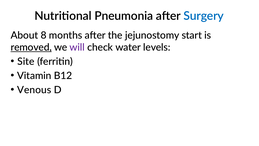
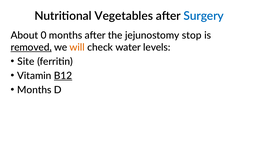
Pneumonia: Pneumonia -> Vegetables
8: 8 -> 0
start: start -> stop
will colour: purple -> orange
B12 underline: none -> present
Venous at (34, 90): Venous -> Months
